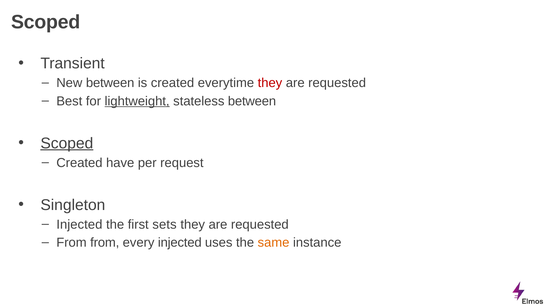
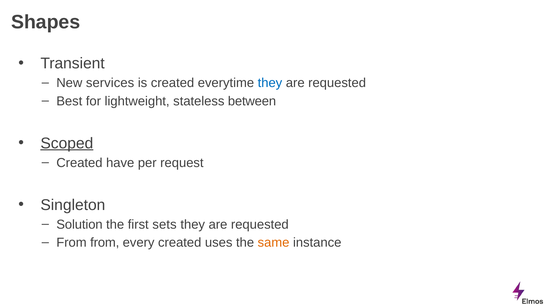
Scoped at (46, 22): Scoped -> Shapes
New between: between -> services
they at (270, 83) colour: red -> blue
lightweight underline: present -> none
Injected at (79, 225): Injected -> Solution
every injected: injected -> created
